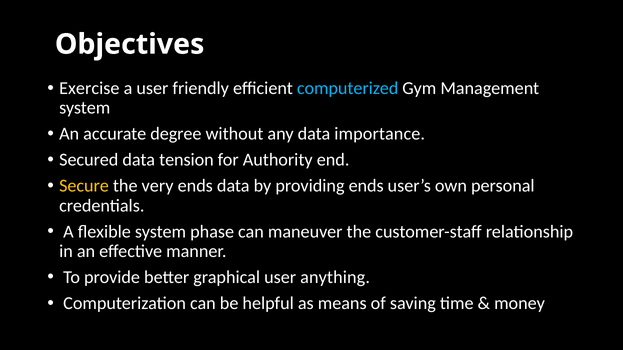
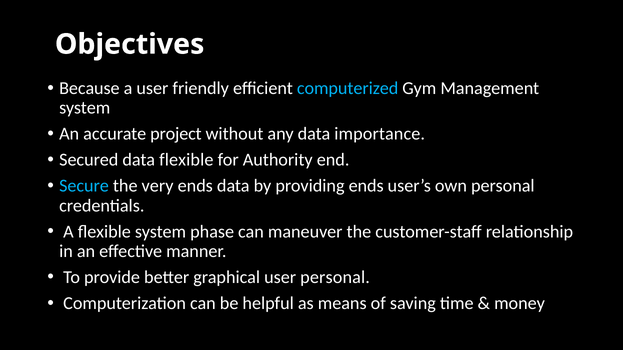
Exercise: Exercise -> Because
degree: degree -> project
data tension: tension -> flexible
Secure colour: yellow -> light blue
user anything: anything -> personal
